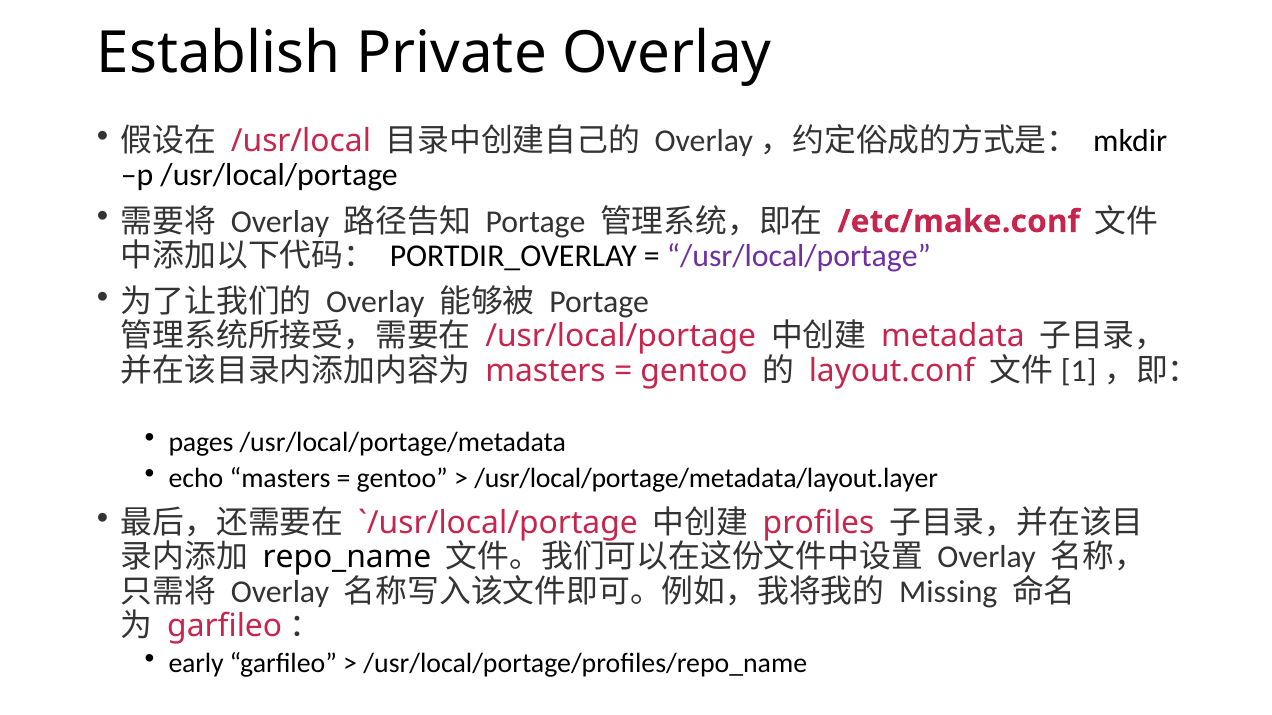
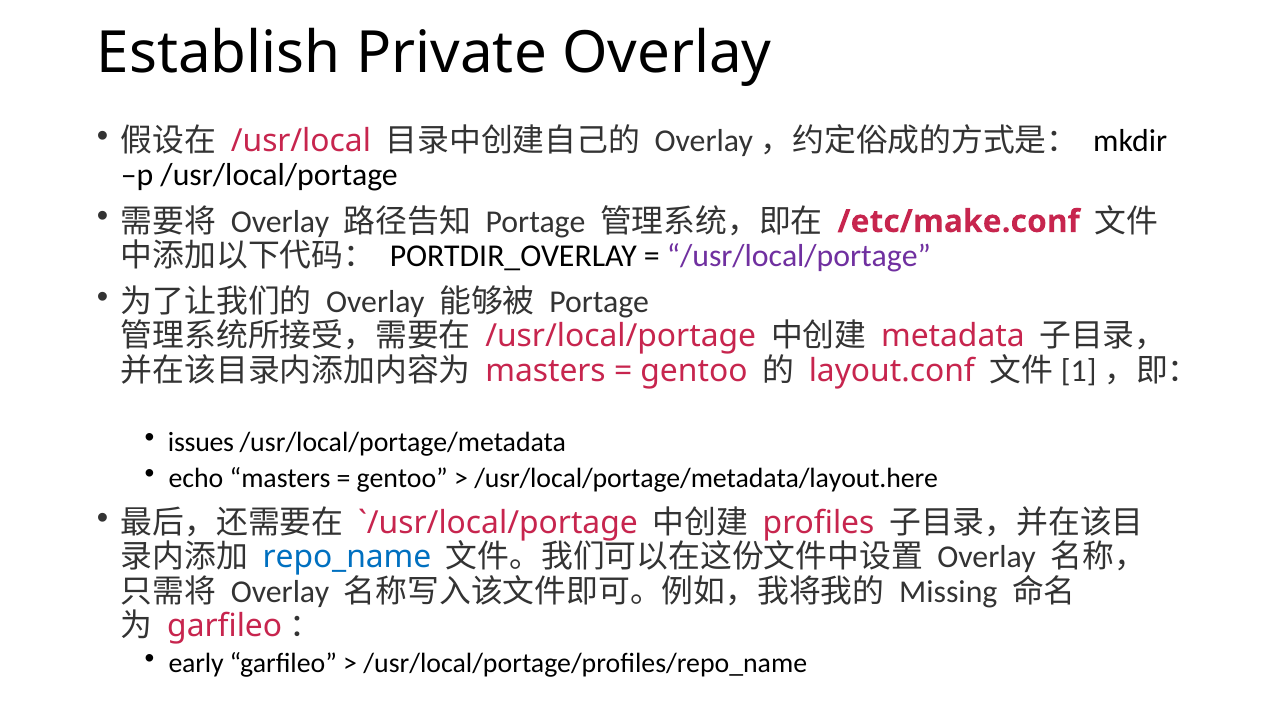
pages: pages -> issues
/usr/local/portage/metadata/layout.layer: /usr/local/portage/metadata/layout.layer -> /usr/local/portage/metadata/layout.here
repo_name colour: black -> blue
